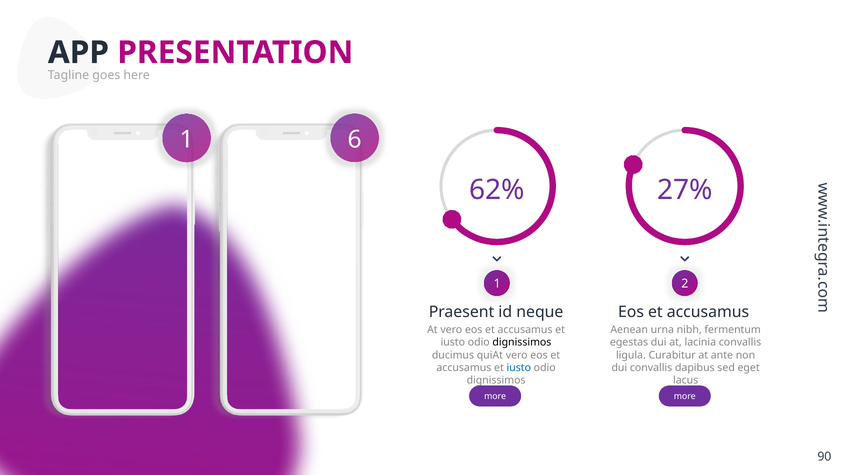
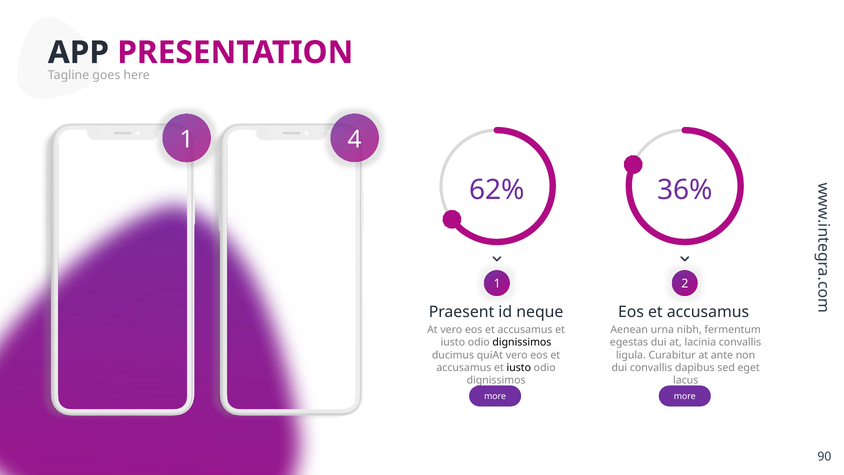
6: 6 -> 4
27%: 27% -> 36%
iusto at (519, 368) colour: blue -> black
